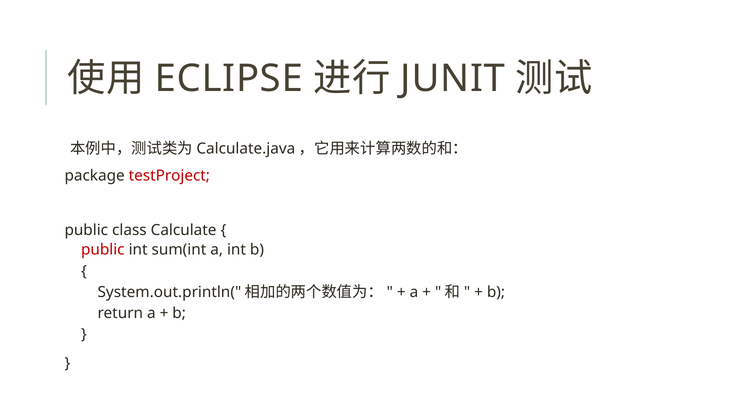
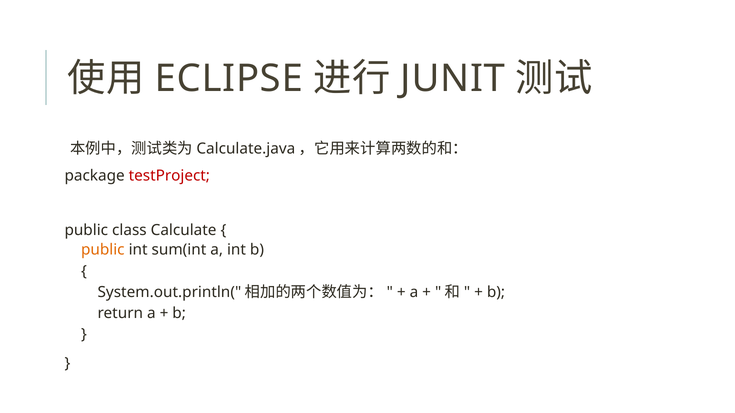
public at (103, 250) colour: red -> orange
